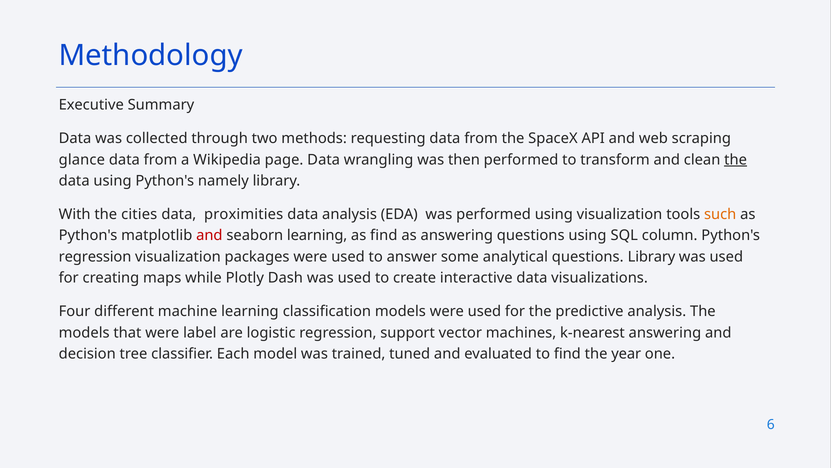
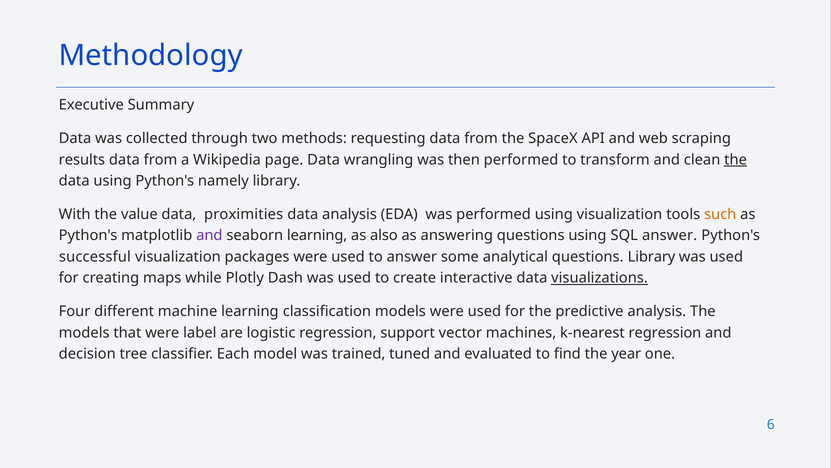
glance: glance -> results
cities: cities -> value
and at (209, 235) colour: red -> purple
as find: find -> also
SQL column: column -> answer
regression at (95, 257): regression -> successful
visualizations underline: none -> present
k-nearest answering: answering -> regression
